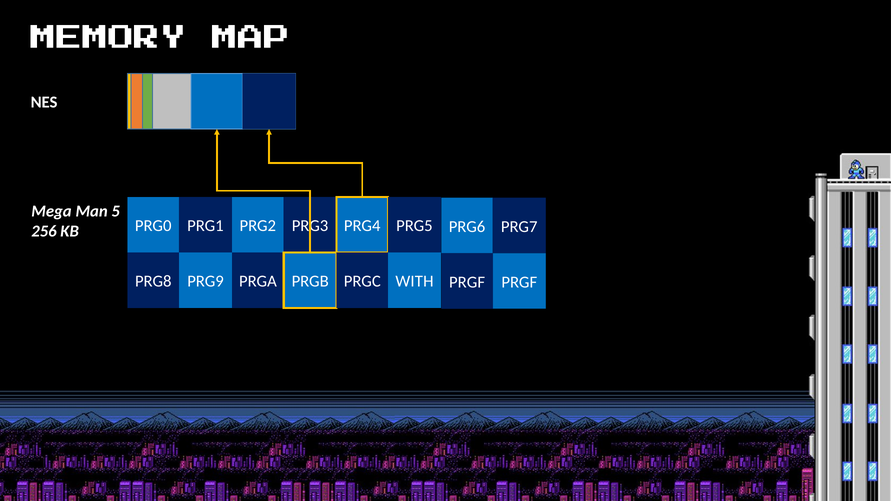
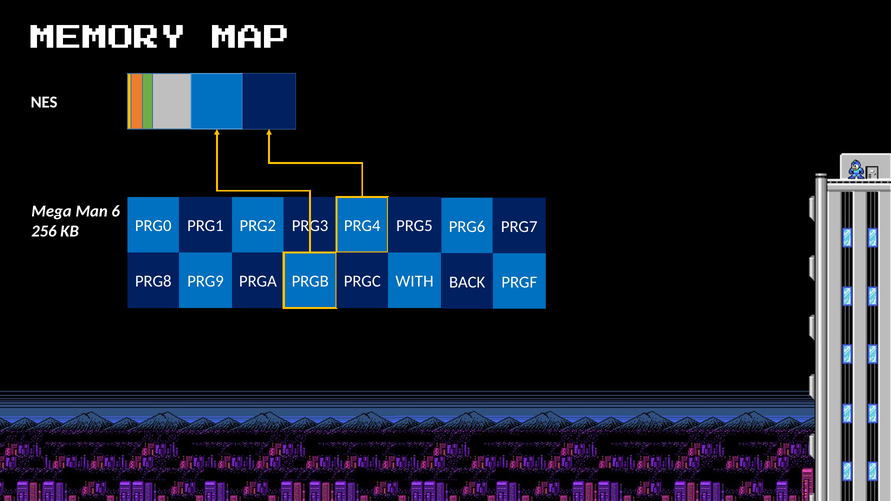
5: 5 -> 6
PRGF at (467, 282): PRGF -> BACK
